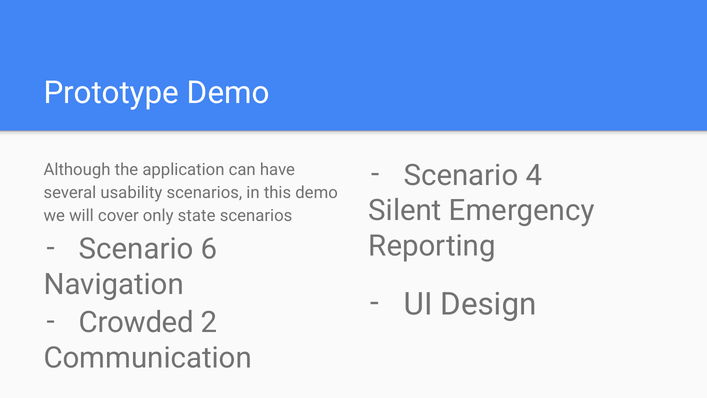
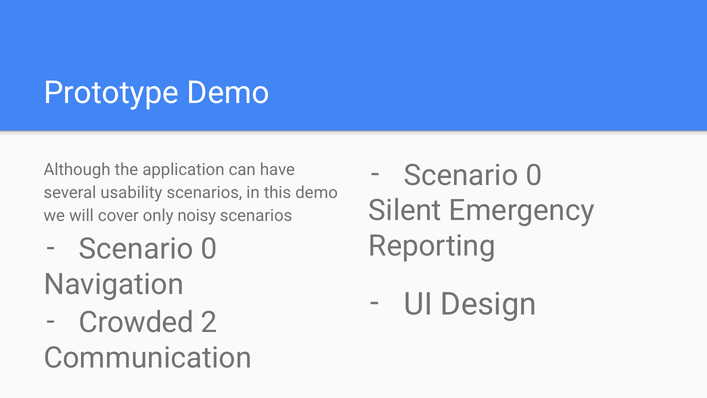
4 at (534, 175): 4 -> 0
state: state -> noisy
6 at (209, 249): 6 -> 0
